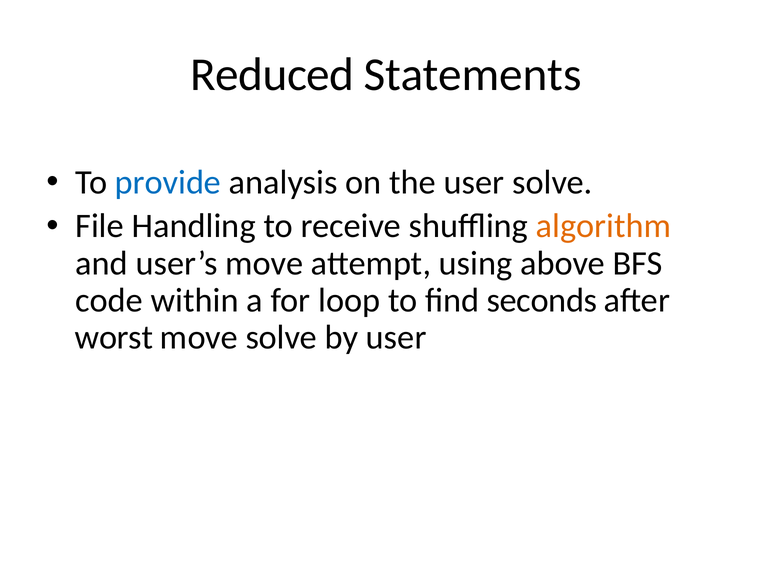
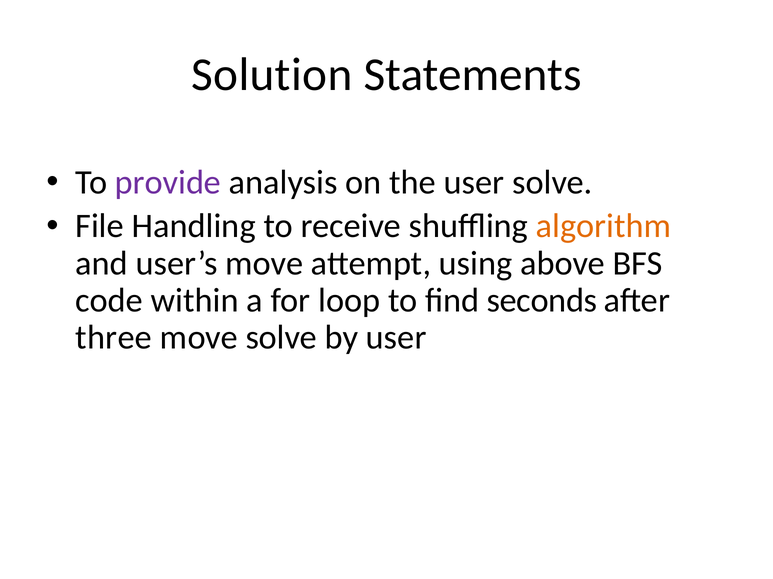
Reduced: Reduced -> Solution
provide colour: blue -> purple
worst: worst -> three
